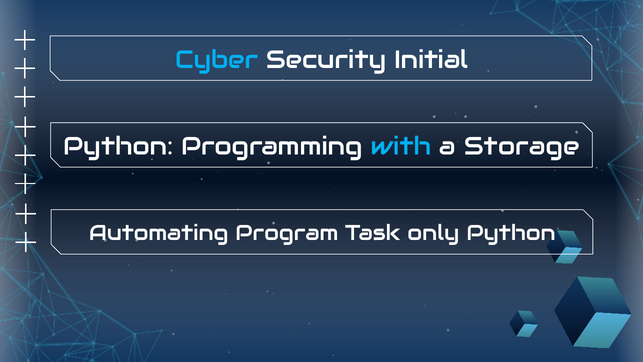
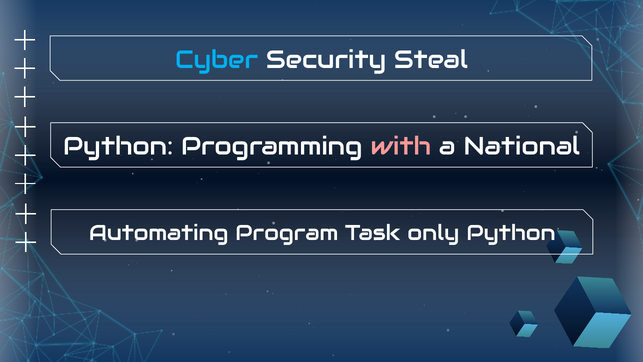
Initial: Initial -> Steal
with colour: light blue -> pink
Storage: Storage -> National
